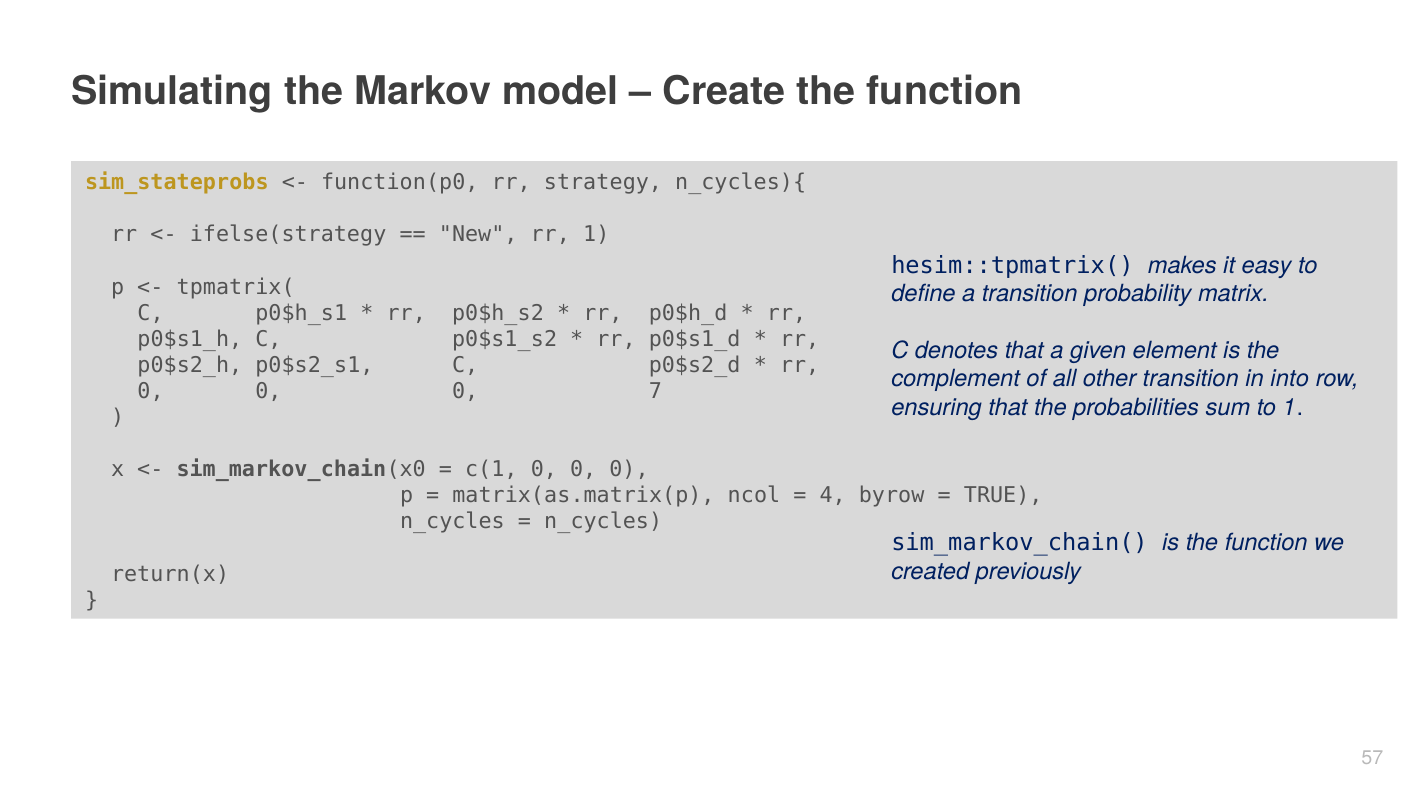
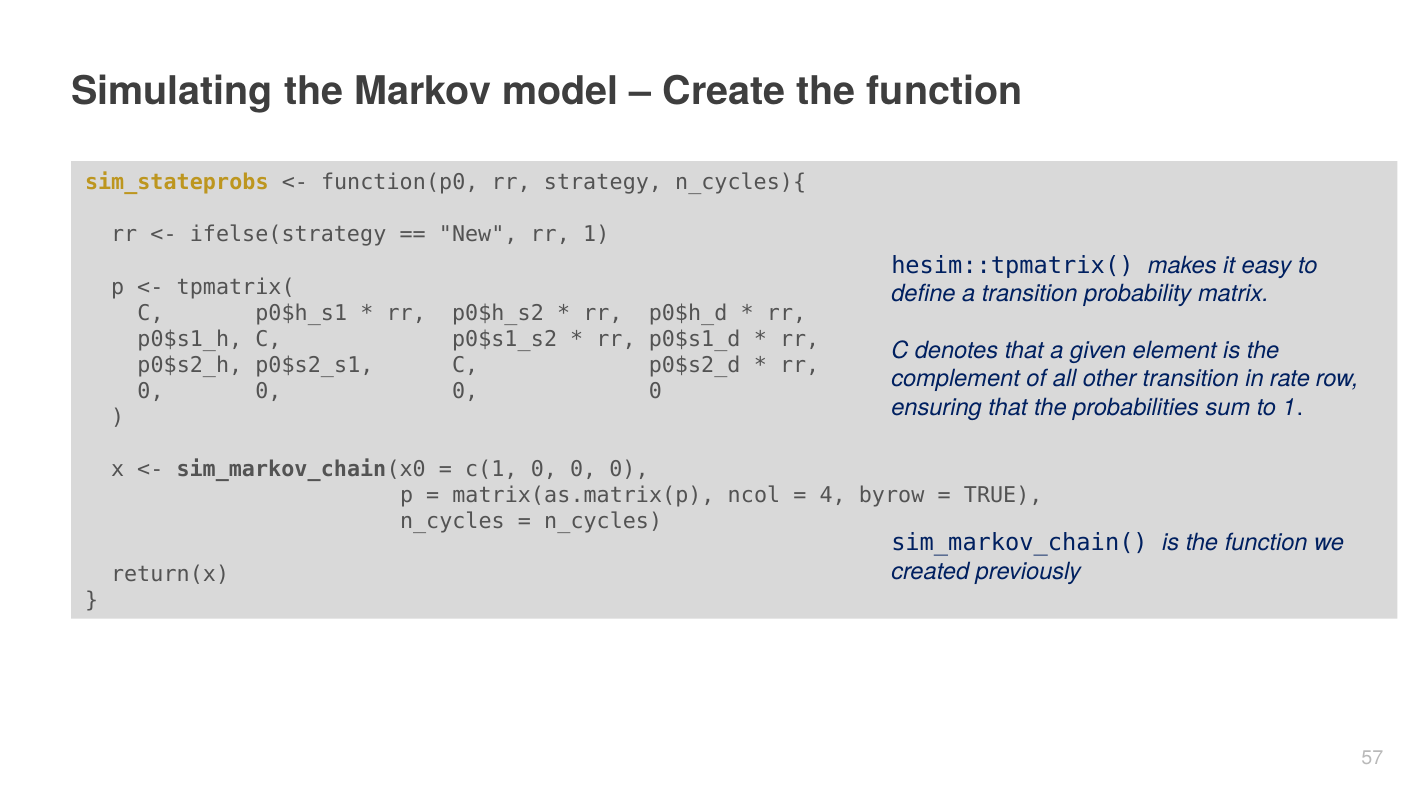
into: into -> rate
0 0 0 7: 7 -> 0
